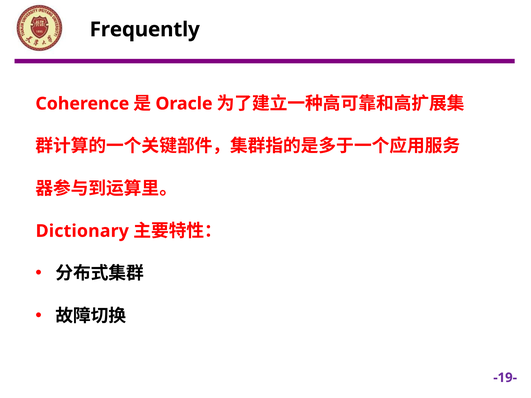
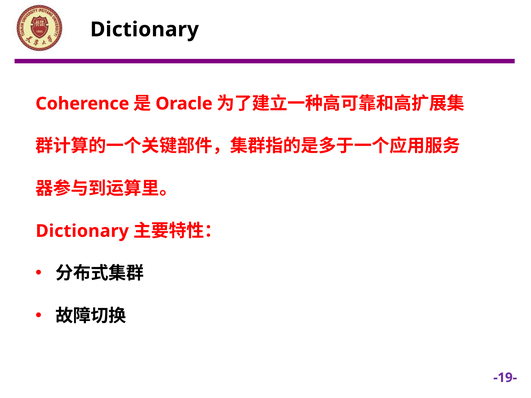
Frequently at (145, 30): Frequently -> Dictionary
